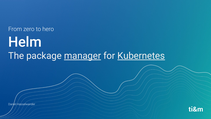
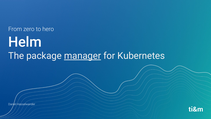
Kubernetes underline: present -> none
